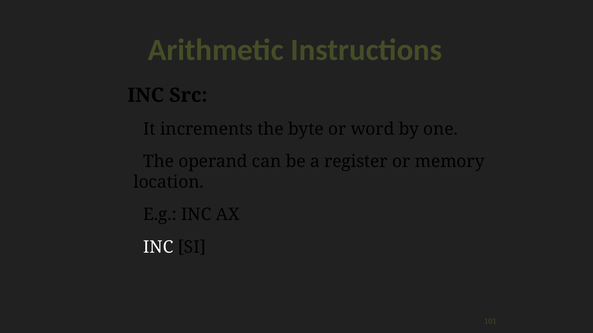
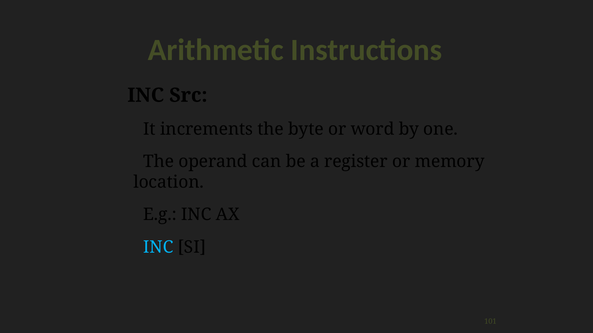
INC at (158, 247) colour: white -> light blue
